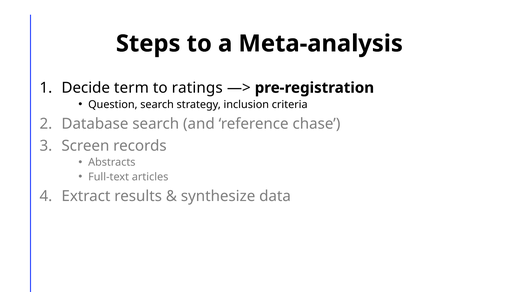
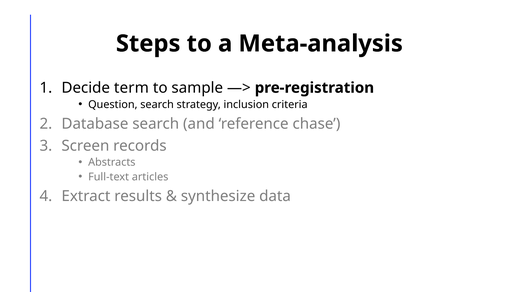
ratings: ratings -> sample
